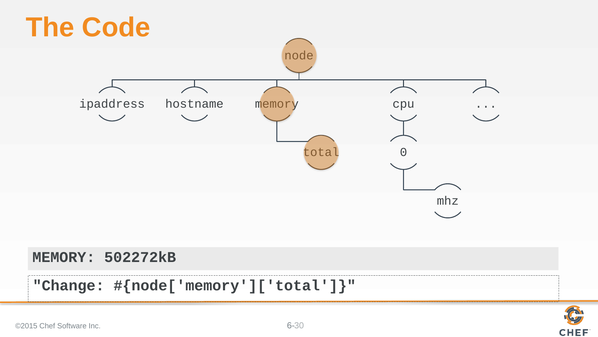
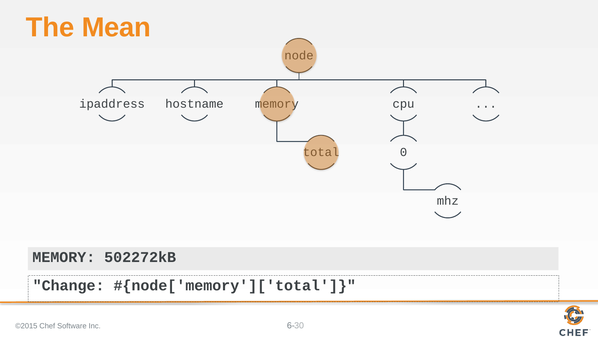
Code: Code -> Mean
